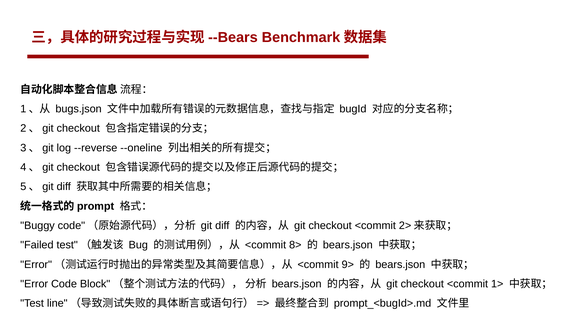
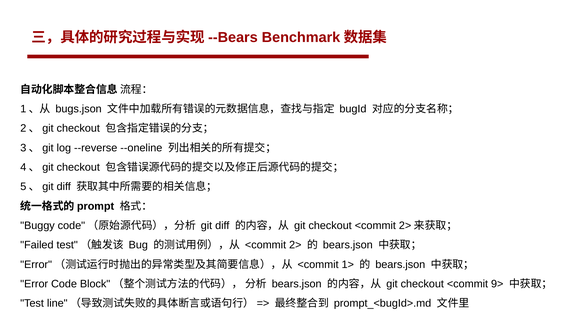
8>: 8> -> 2>
9>: 9> -> 1>
1>: 1> -> 9>
